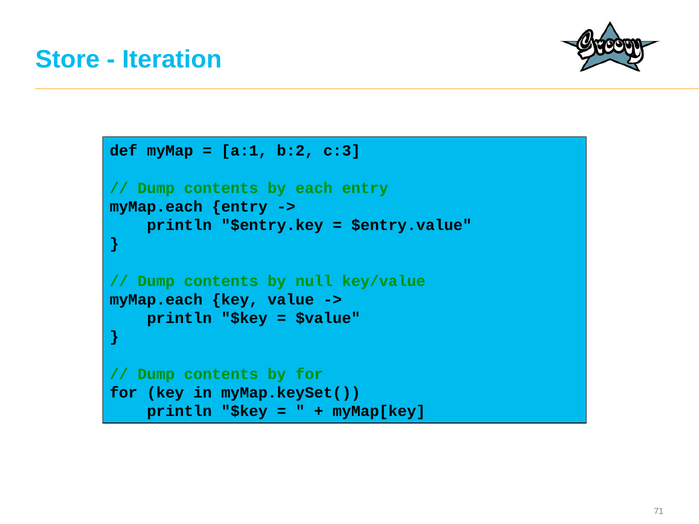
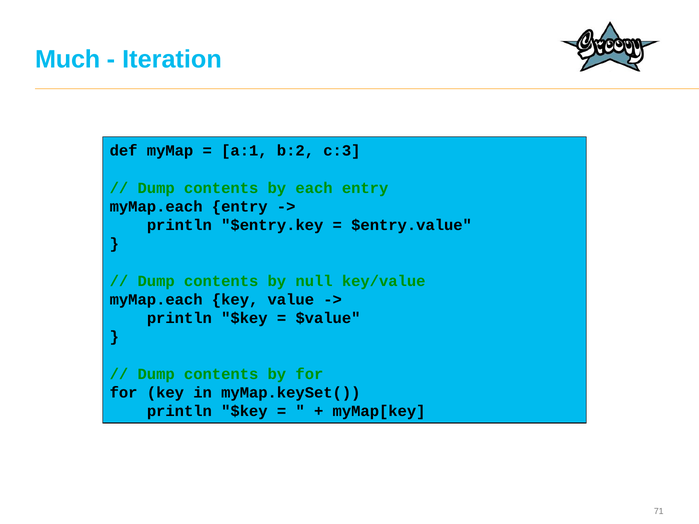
Store: Store -> Much
